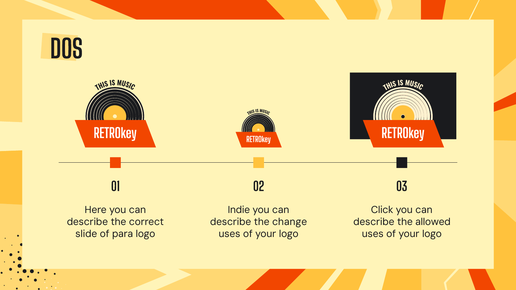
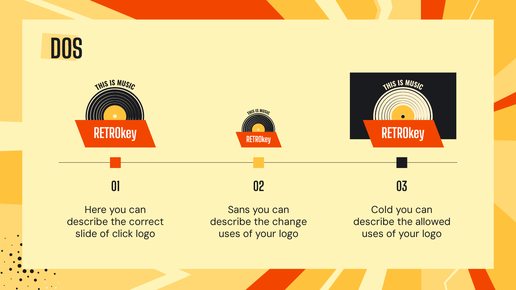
Indie: Indie -> Sans
Click: Click -> Cold
para: para -> click
